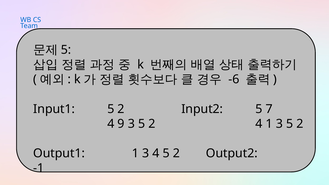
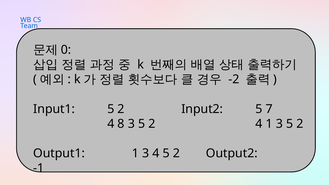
5 at (66, 50): 5 -> 0
-6: -6 -> -2
9: 9 -> 8
